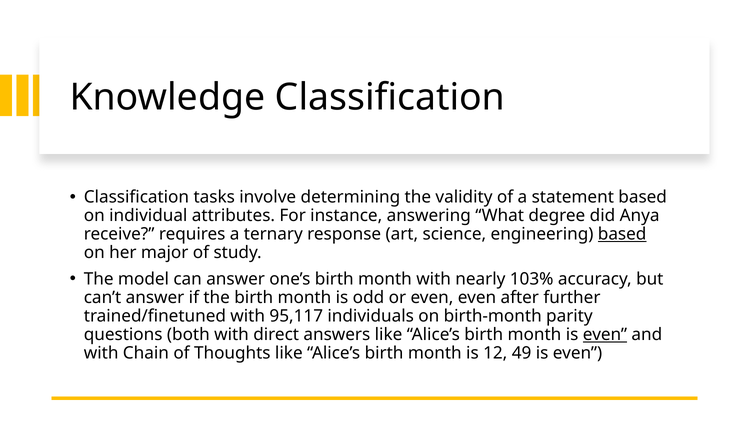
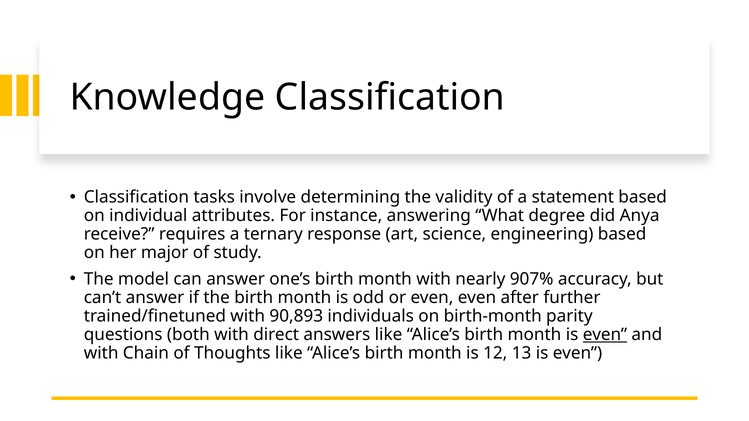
based at (622, 234) underline: present -> none
103%: 103% -> 907%
95,117: 95,117 -> 90,893
49: 49 -> 13
